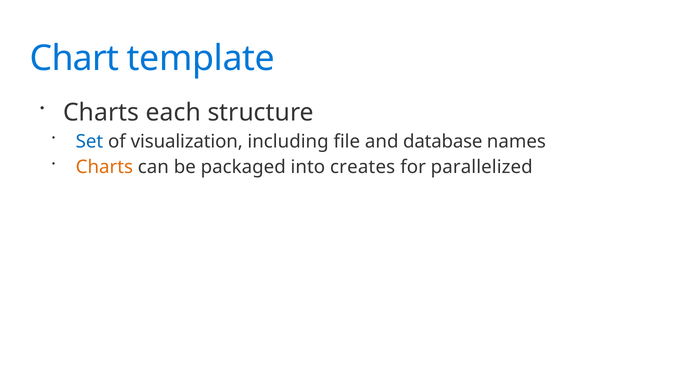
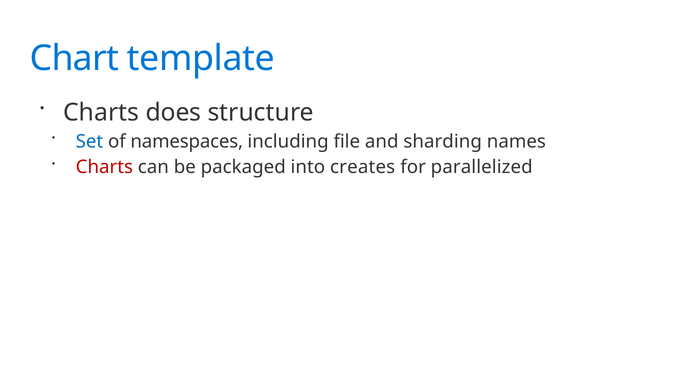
each: each -> does
visualization: visualization -> namespaces
database: database -> sharding
Charts at (104, 167) colour: orange -> red
